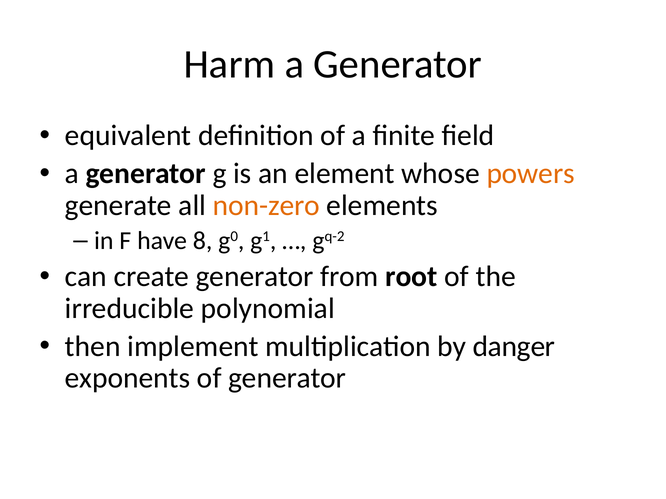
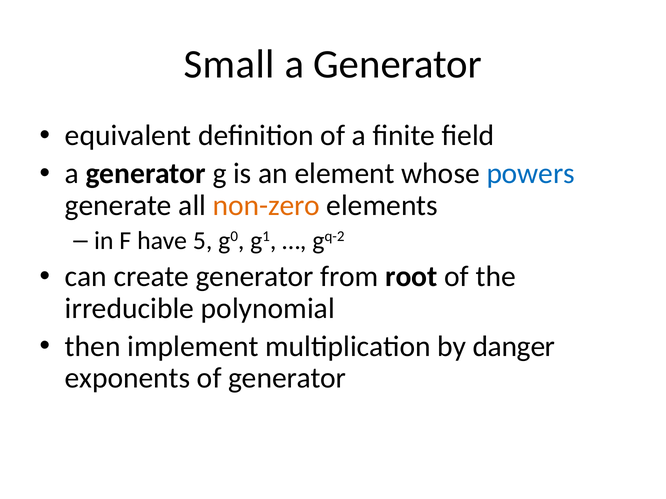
Harm: Harm -> Small
powers colour: orange -> blue
8: 8 -> 5
